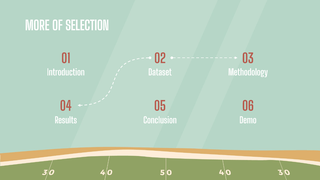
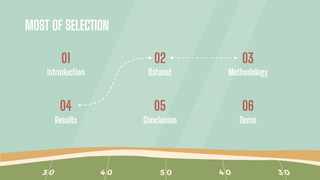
MORE: MORE -> MOST
